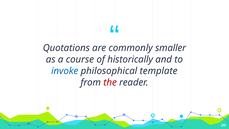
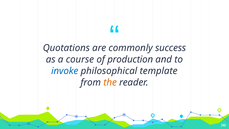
smaller: smaller -> success
historically: historically -> production
the colour: red -> orange
